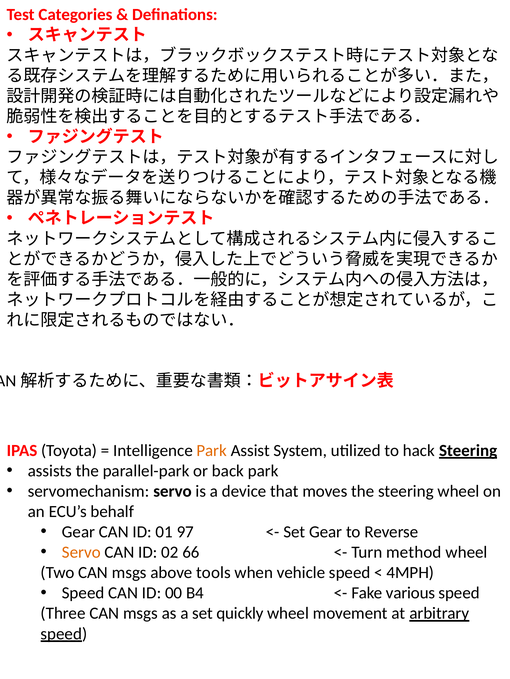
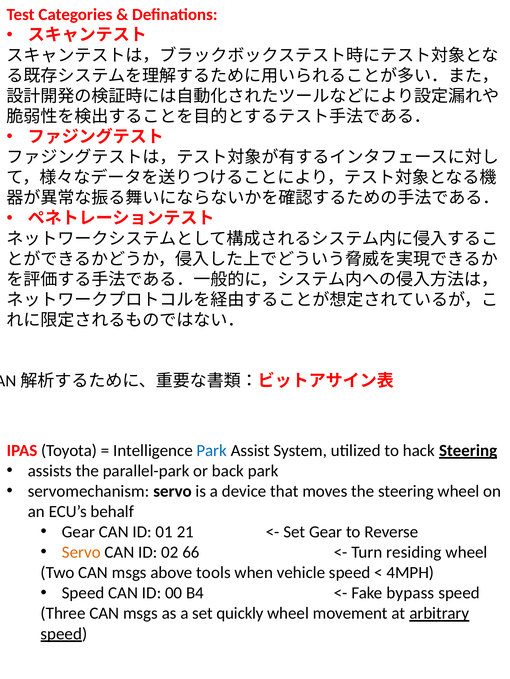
Park at (212, 451) colour: orange -> blue
97: 97 -> 21
method: method -> residing
various: various -> bypass
